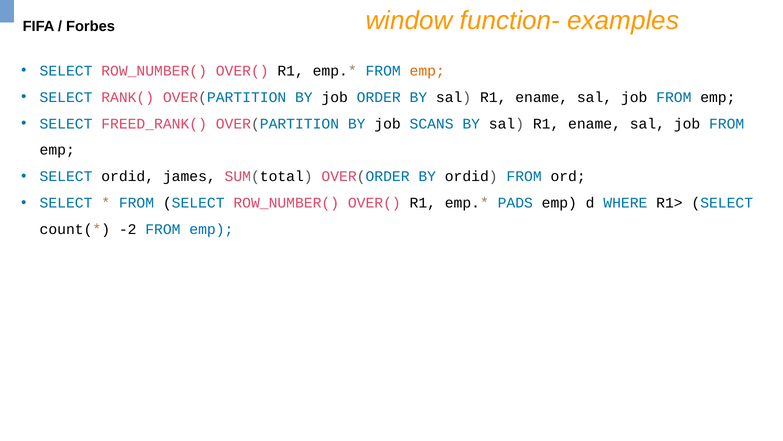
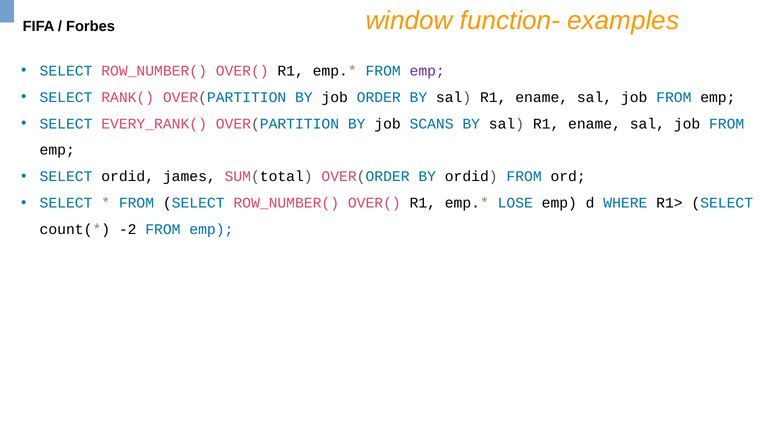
emp at (427, 71) colour: orange -> purple
FREED_RANK(: FREED_RANK( -> EVERY_RANK(
PADS: PADS -> LOSE
